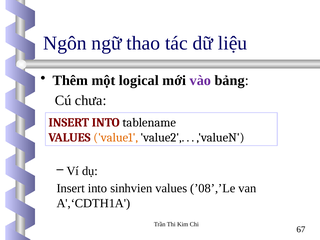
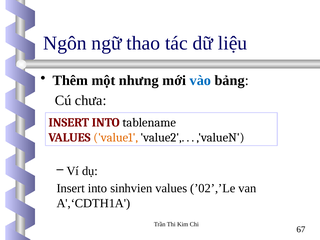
logical: logical -> nhưng
vào colour: purple -> blue
’08’,’Le: ’08’,’Le -> ’02’,’Le
